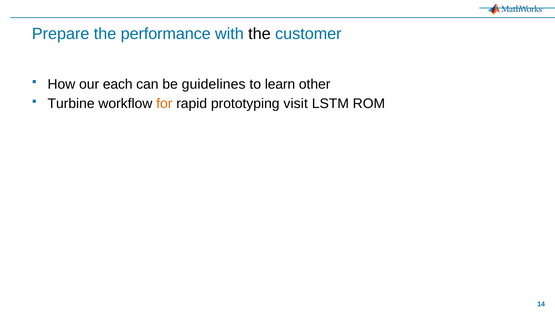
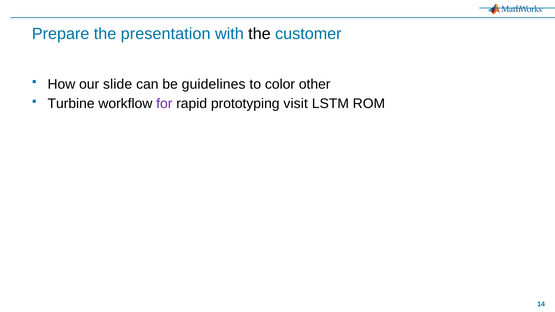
performance: performance -> presentation
each: each -> slide
learn: learn -> color
for colour: orange -> purple
